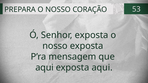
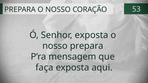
nosso exposta: exposta -> prepara
aqui at (44, 68): aqui -> faça
